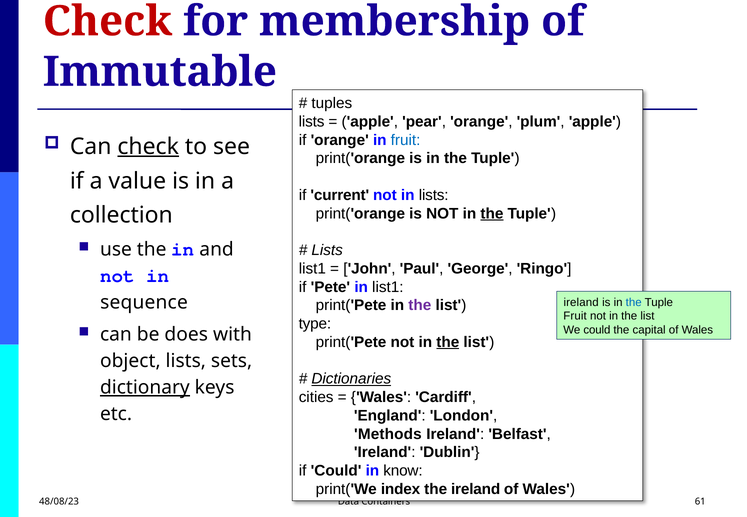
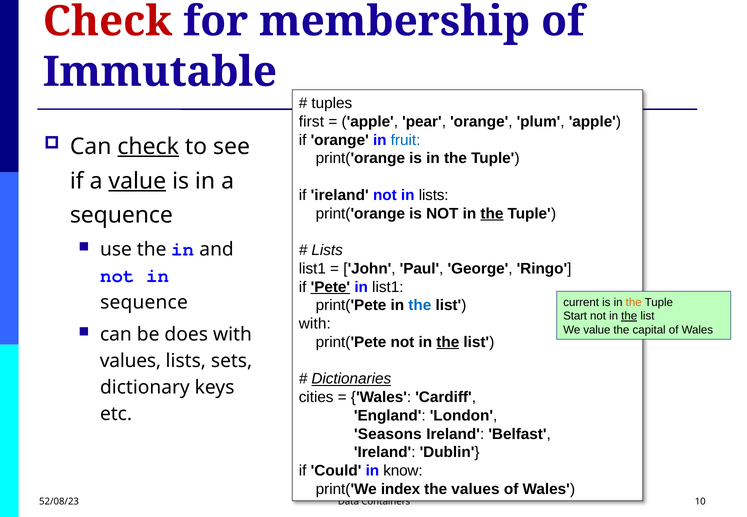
lists at (312, 122): lists -> first
value at (137, 181) underline: none -> present
if current: current -> ireland
collection at (121, 215): collection -> sequence
Pete underline: none -> present
ireland at (581, 302): ireland -> current
the at (634, 302) colour: blue -> orange
the at (420, 305) colour: purple -> blue
Fruit at (575, 316): Fruit -> Start
the at (629, 316) underline: none -> present
type at (315, 324): type -> with
We could: could -> value
object at (130, 361): object -> values
dictionary underline: present -> none
Methods: Methods -> Seasons
the ireland: ireland -> values
48/08/23: 48/08/23 -> 52/08/23
61: 61 -> 10
